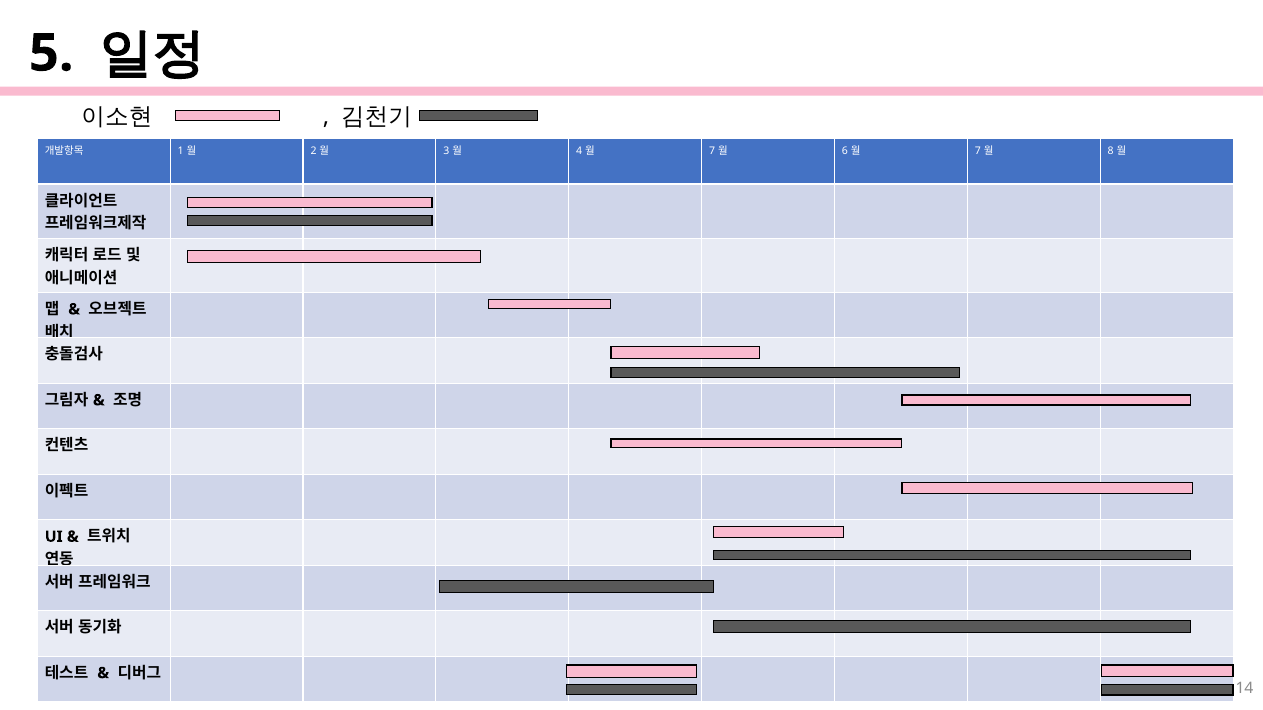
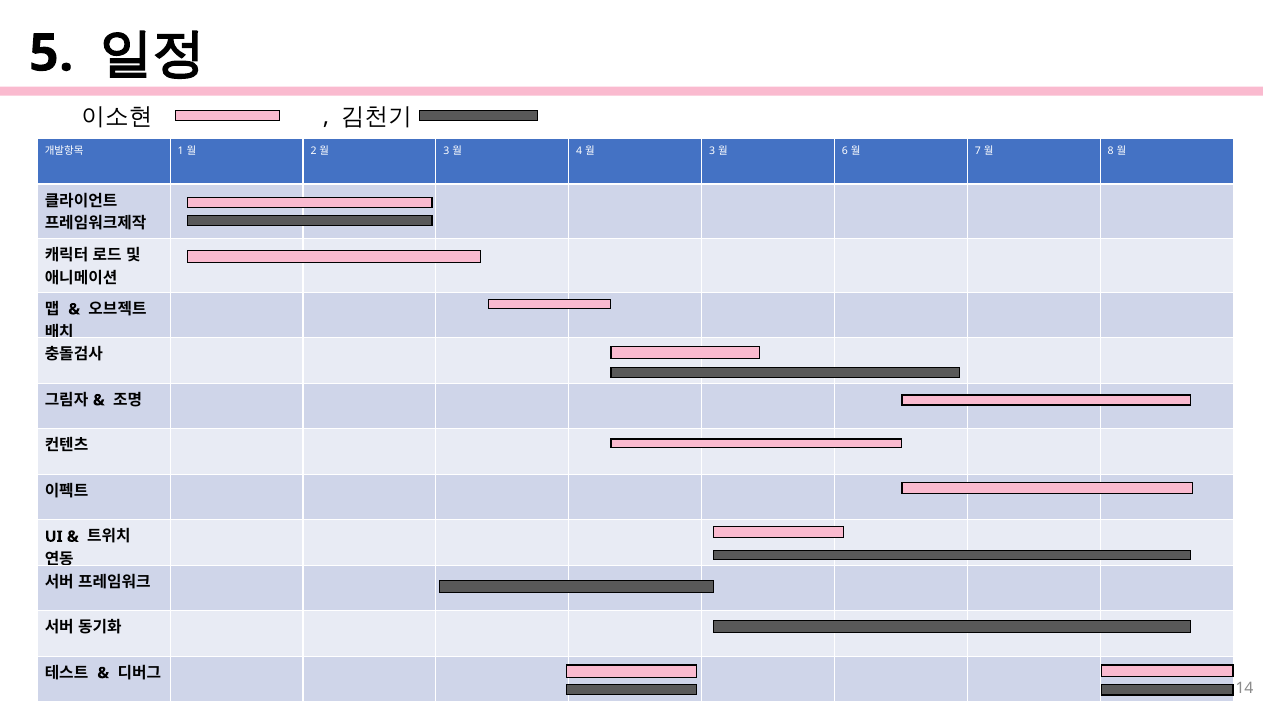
7 at (712, 151): 7 -> 3
